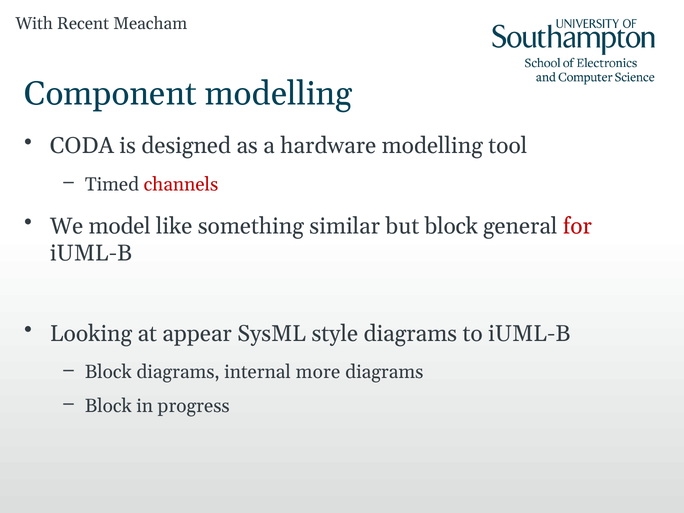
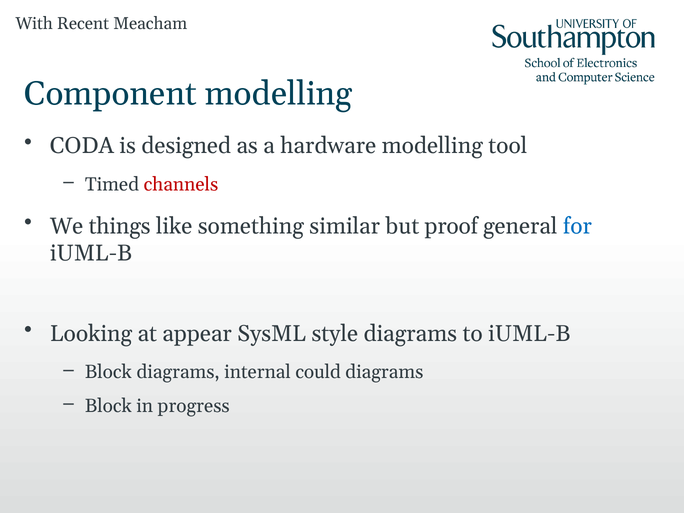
model: model -> things
but block: block -> proof
for colour: red -> blue
more: more -> could
